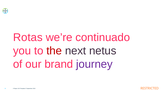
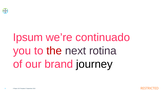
Rotas: Rotas -> Ipsum
netus: netus -> rotina
journey colour: purple -> black
